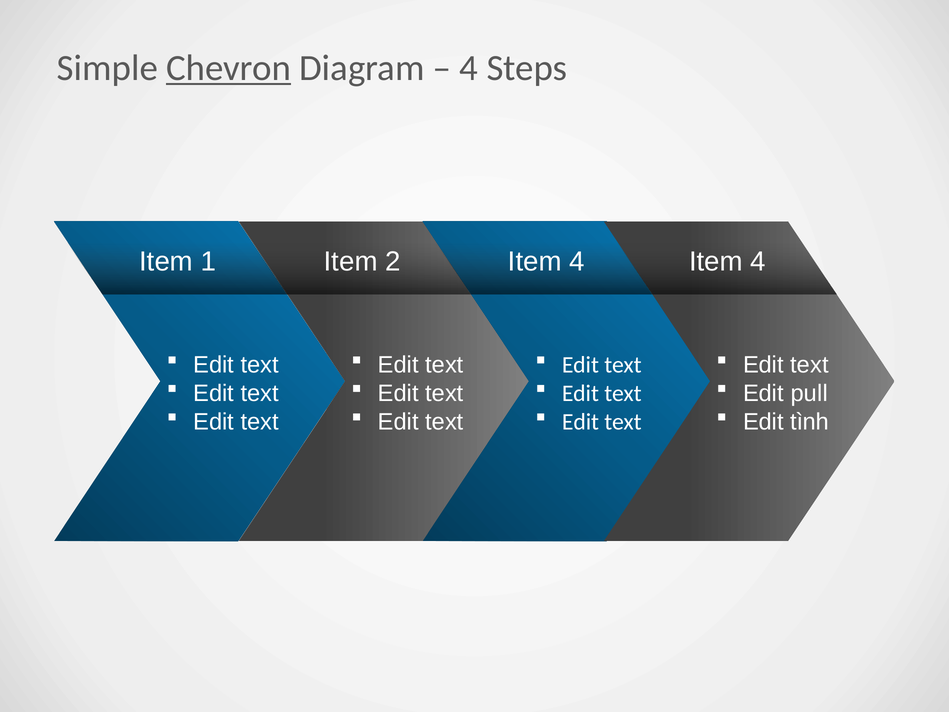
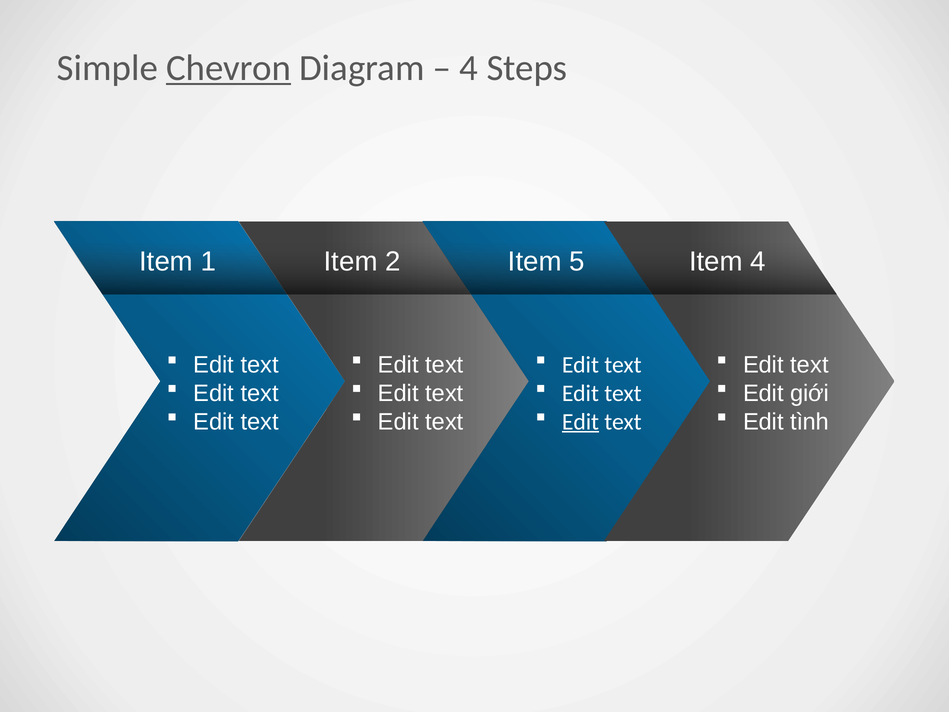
4 at (577, 261): 4 -> 5
pull: pull -> giới
Edit at (580, 422) underline: none -> present
